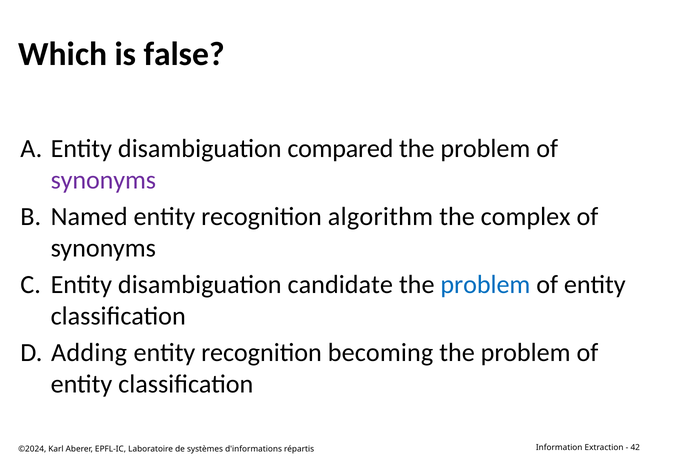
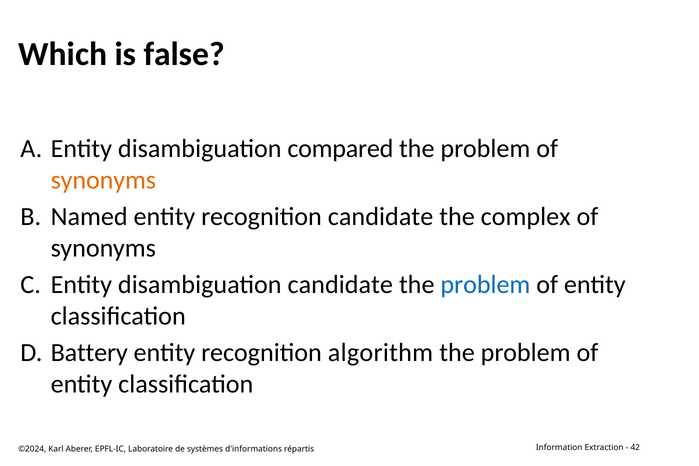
synonyms at (103, 180) colour: purple -> orange
recognition algorithm: algorithm -> candidate
Adding: Adding -> Battery
becoming: becoming -> algorithm
